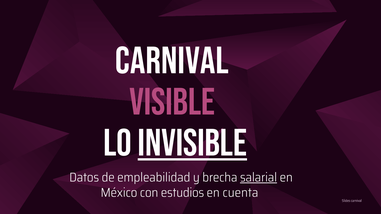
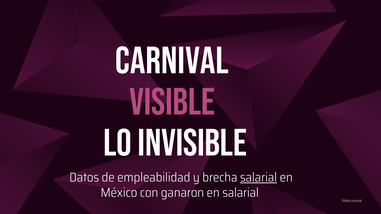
invisible underline: present -> none
estudios: estudios -> ganaron
en cuenta: cuenta -> salarial
